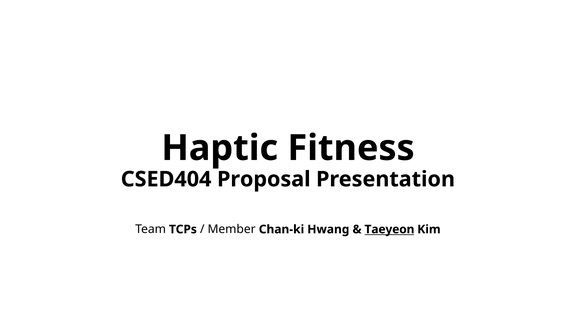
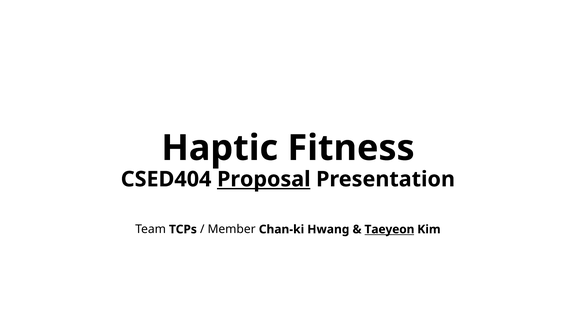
Proposal underline: none -> present
